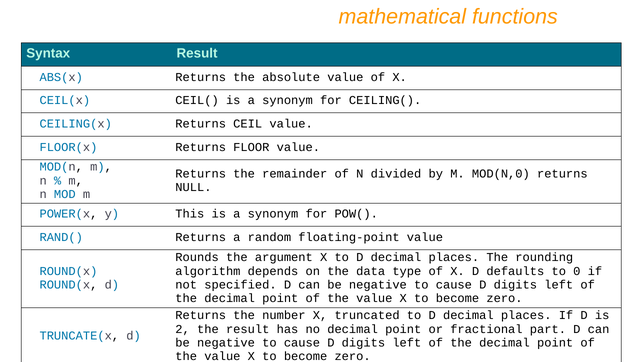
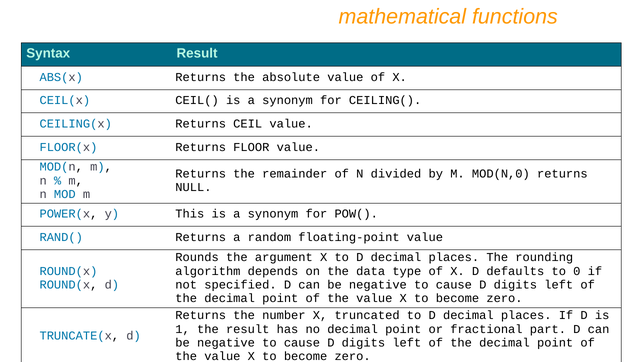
2: 2 -> 1
